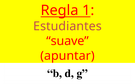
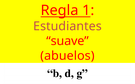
apuntar: apuntar -> abuelos
